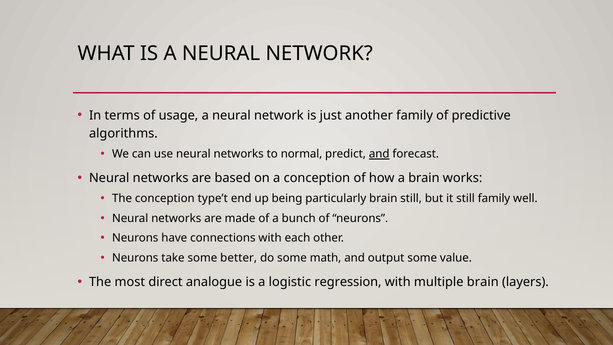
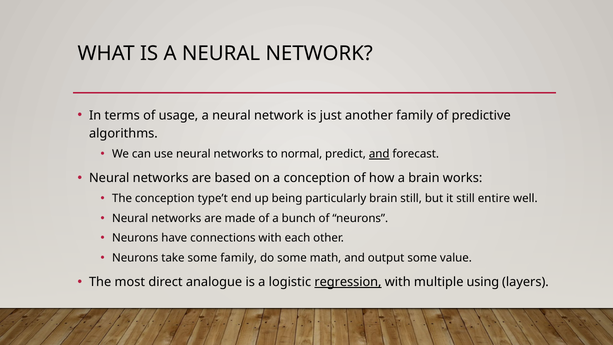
still family: family -> entire
some better: better -> family
regression underline: none -> present
multiple brain: brain -> using
